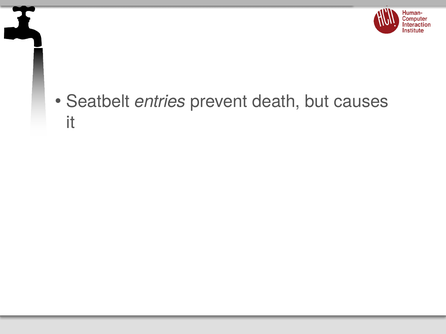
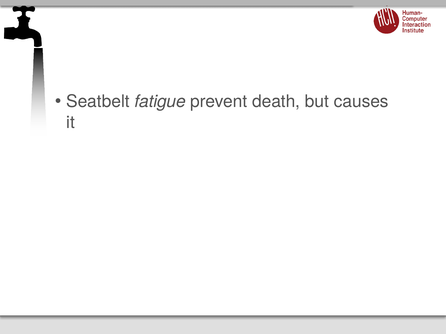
entries: entries -> fatigue
